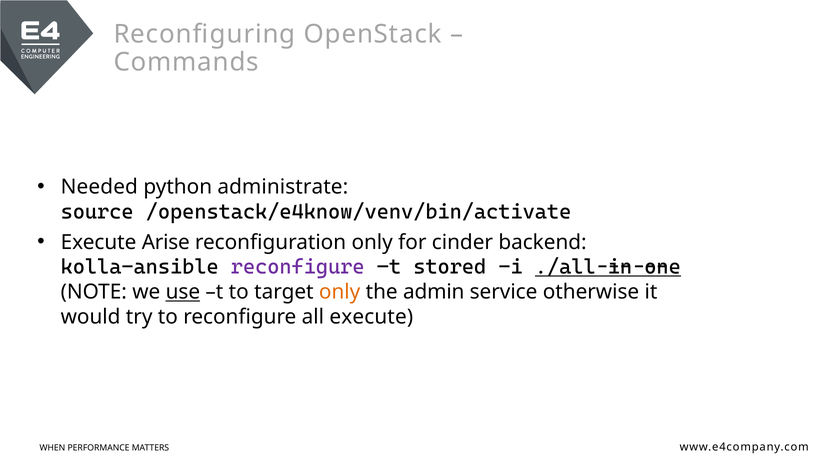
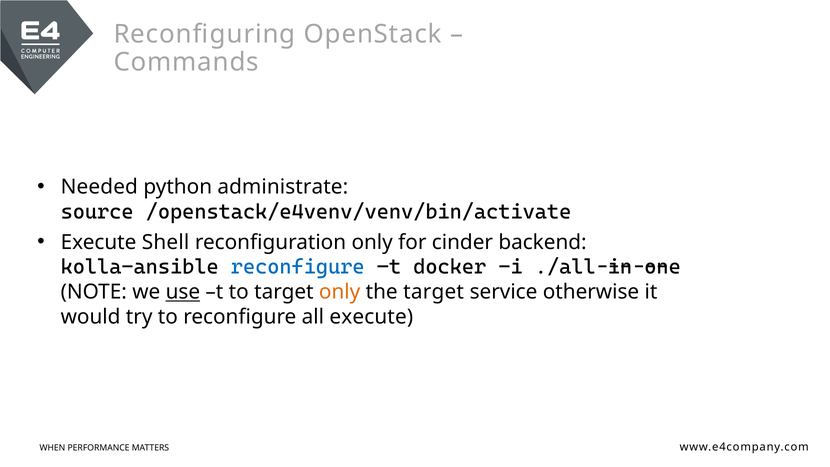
/openstack/e4know/venv/bin/activate: /openstack/e4know/venv/bin/activate -> /openstack/e4venv/venv/bin/activate
Arise: Arise -> Shell
reconfigure at (298, 267) colour: purple -> blue
stored: stored -> docker
./all-in-one underline: present -> none
the admin: admin -> target
